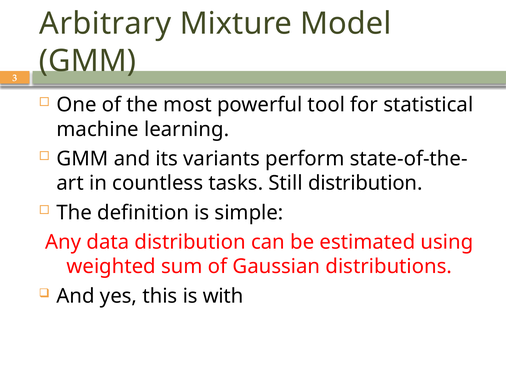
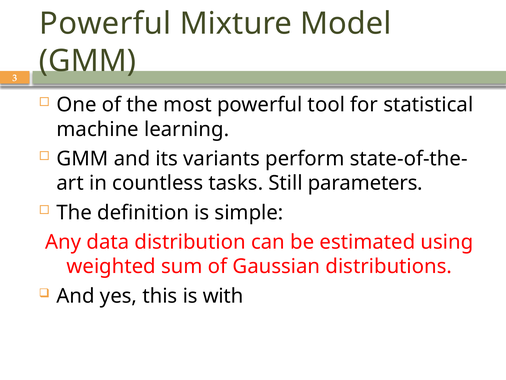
Arbitrary at (105, 24): Arbitrary -> Powerful
Still distribution: distribution -> parameters
